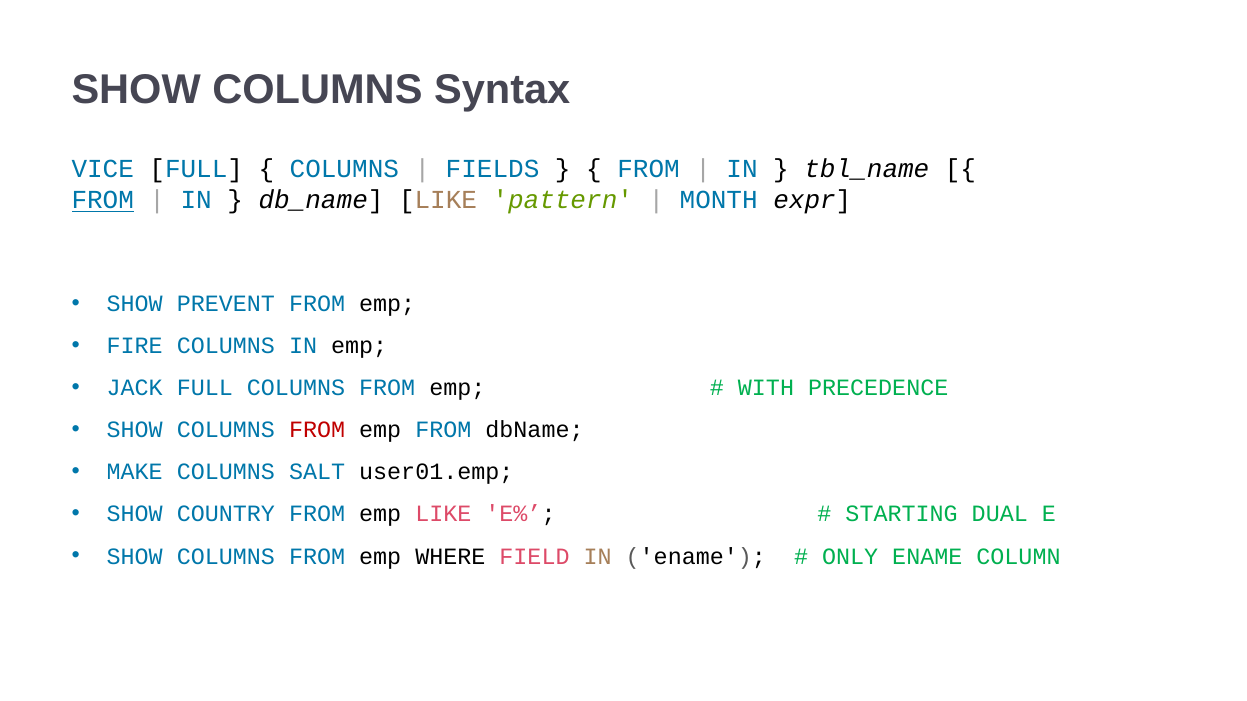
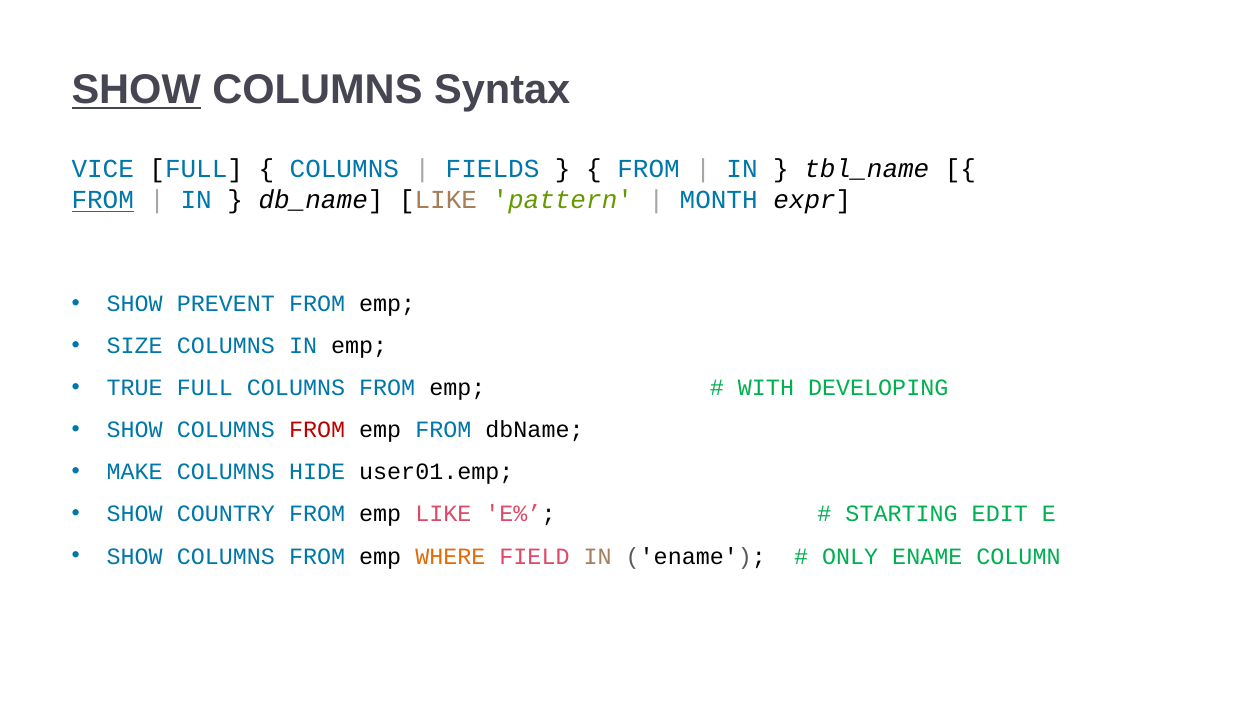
SHOW at (136, 90) underline: none -> present
FIRE: FIRE -> SIZE
JACK: JACK -> TRUE
PRECEDENCE: PRECEDENCE -> DEVELOPING
SALT: SALT -> HIDE
DUAL: DUAL -> EDIT
WHERE colour: black -> orange
